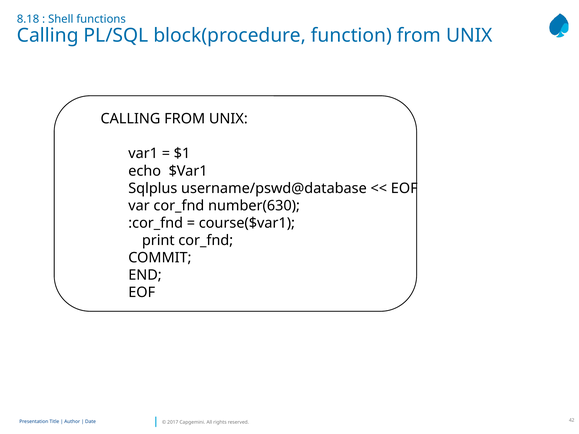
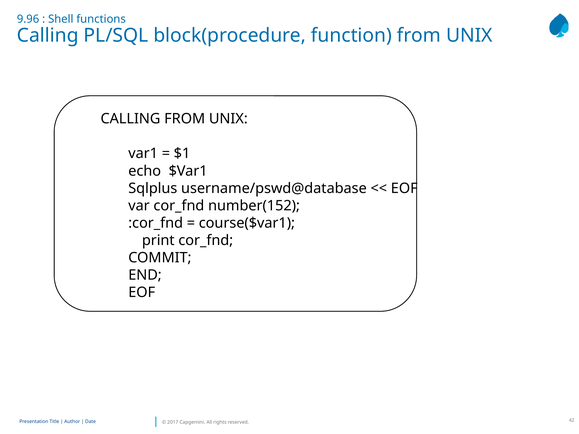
8.18: 8.18 -> 9.96
number(630: number(630 -> number(152
